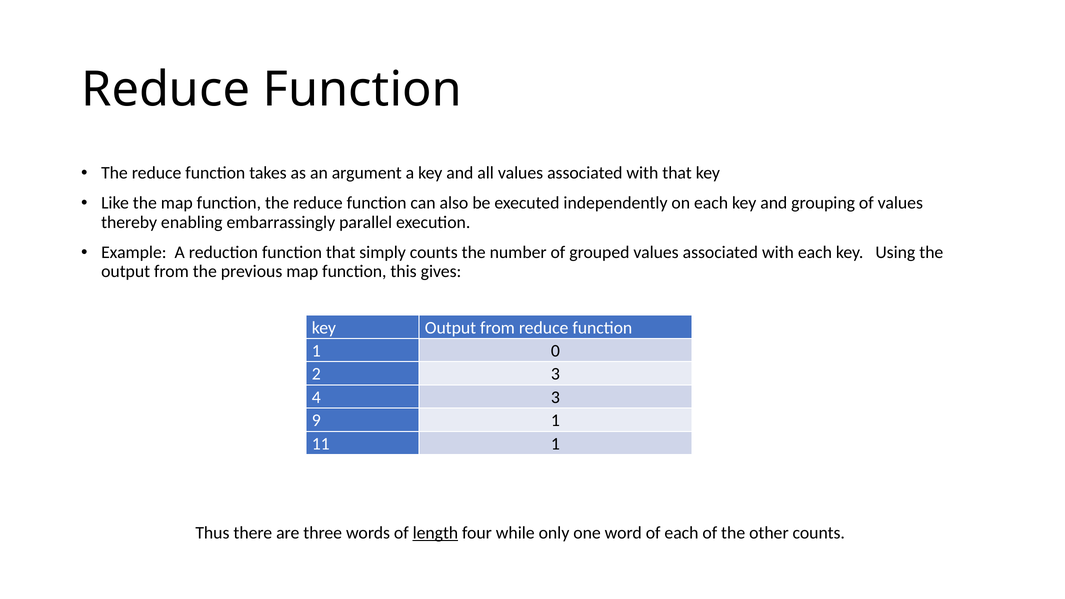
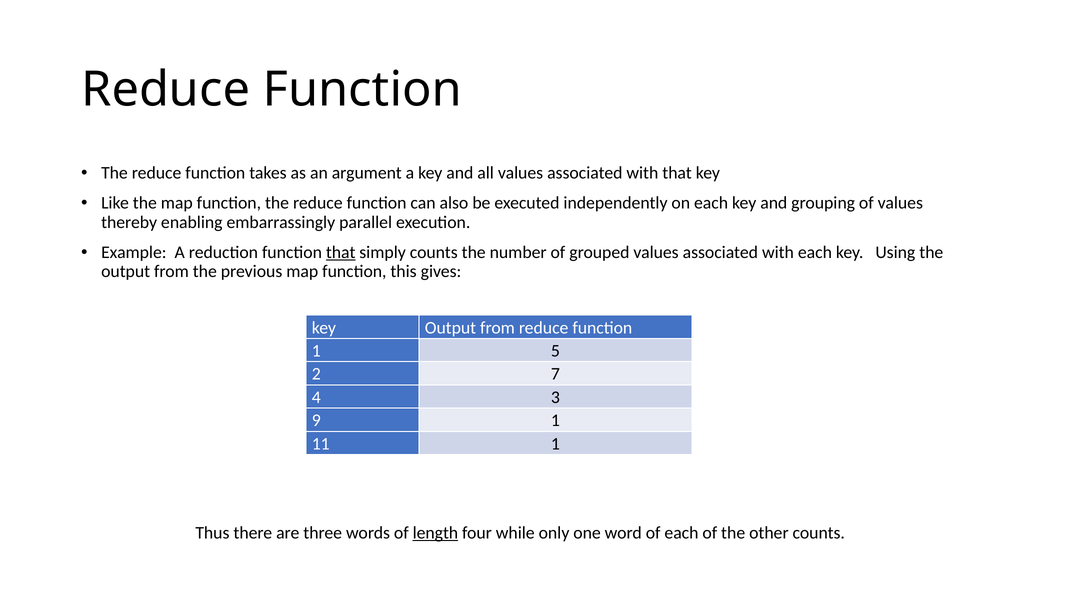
that at (341, 252) underline: none -> present
0: 0 -> 5
2 3: 3 -> 7
